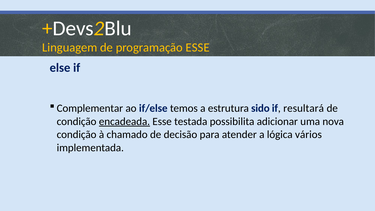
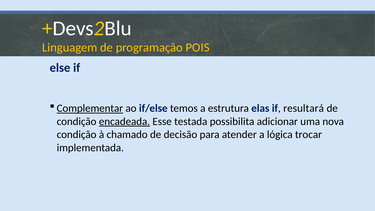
programação ESSE: ESSE -> POIS
Complementar underline: none -> present
sido: sido -> elas
vários: vários -> trocar
